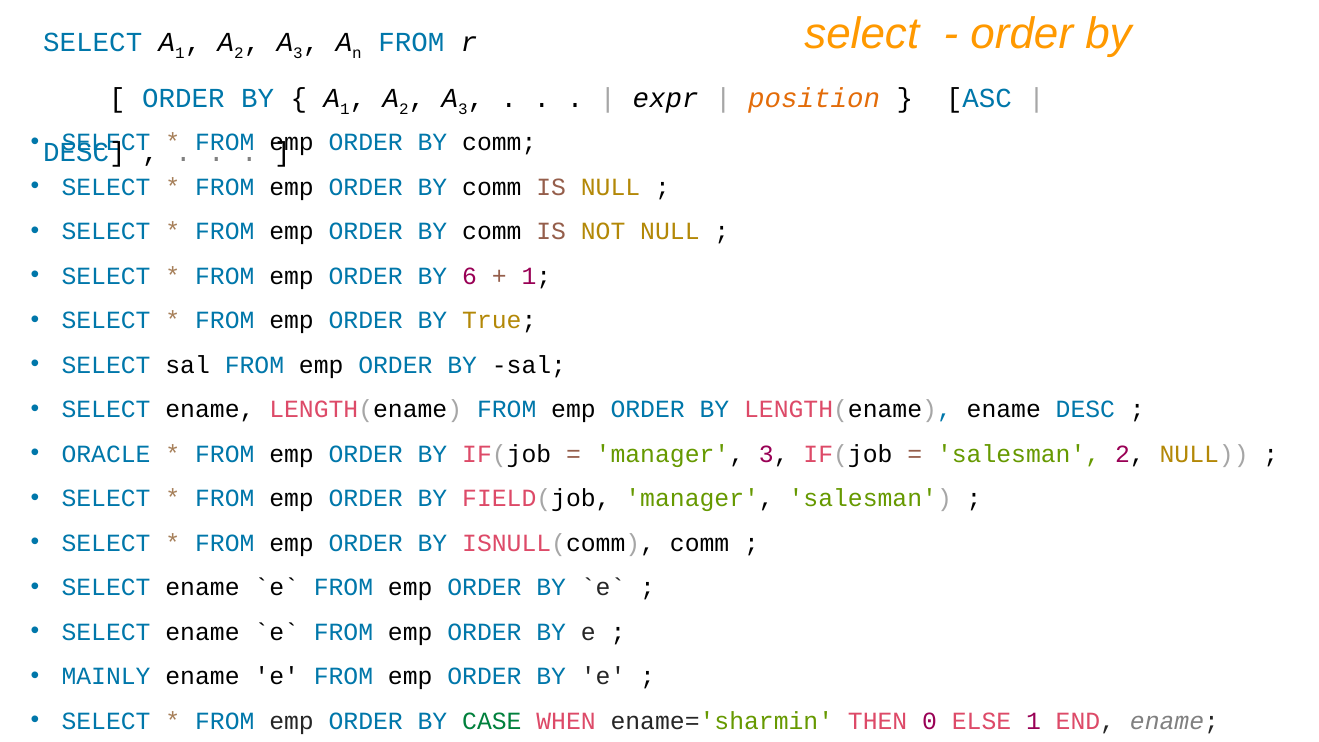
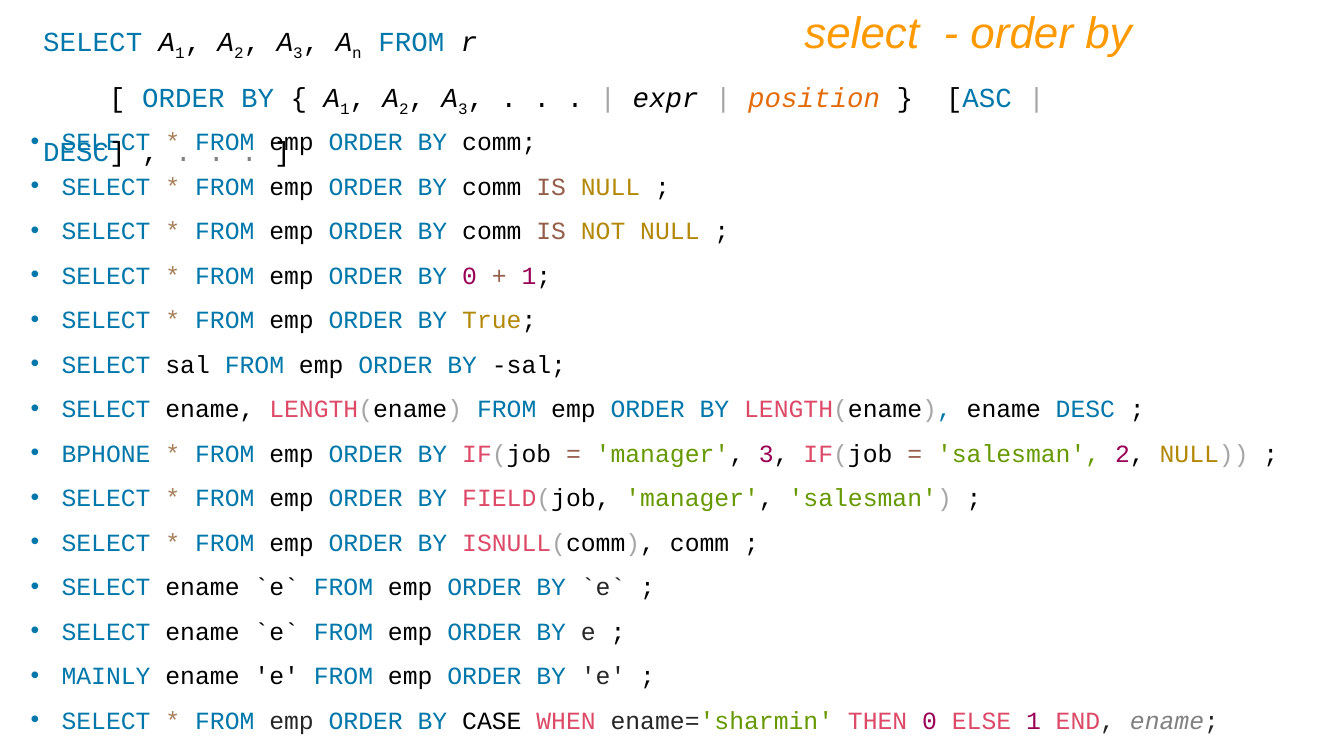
BY 6: 6 -> 0
ORACLE: ORACLE -> BPHONE
CASE colour: green -> black
